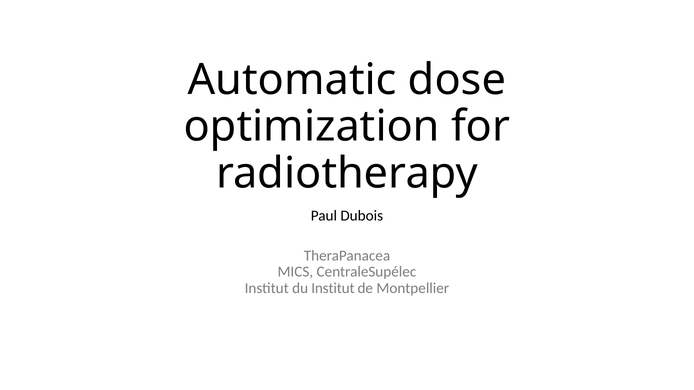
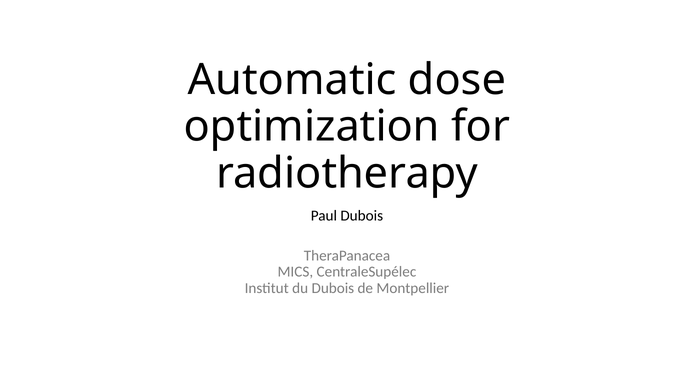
du Institut: Institut -> Dubois
